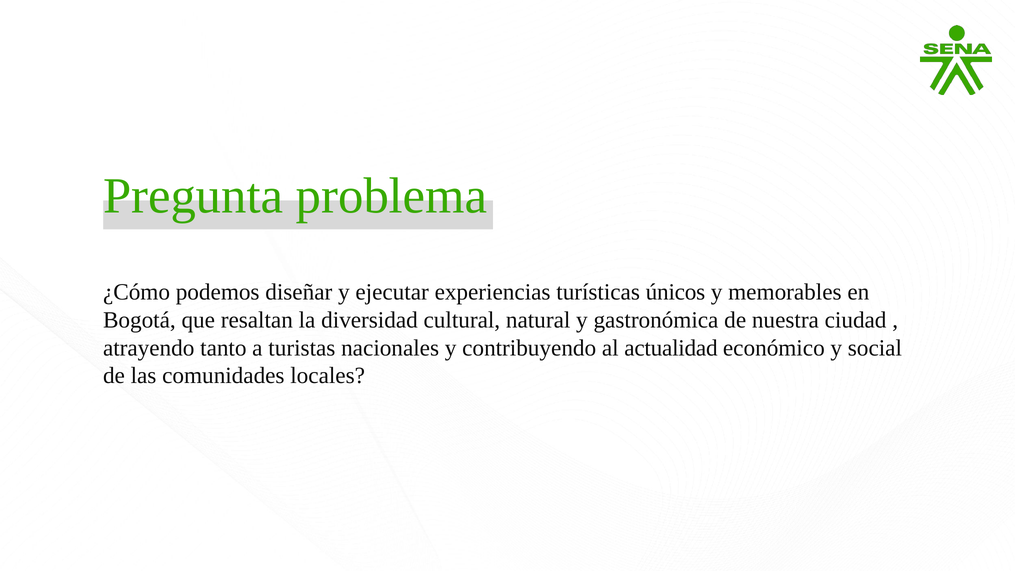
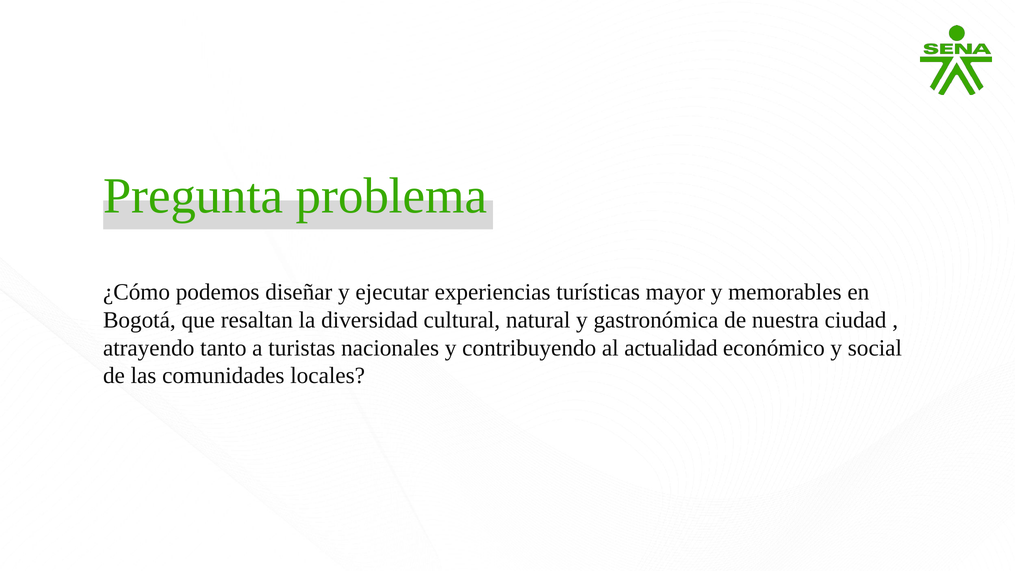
únicos: únicos -> mayor
